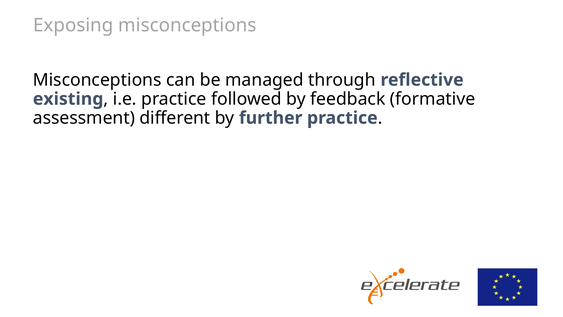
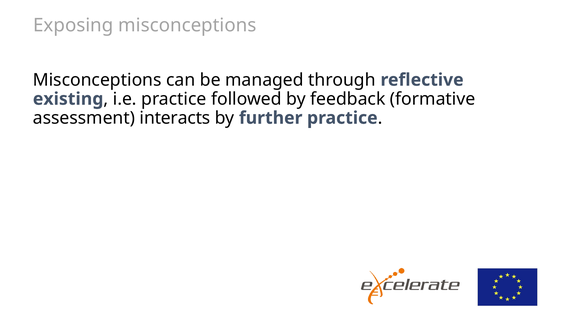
different: different -> interacts
